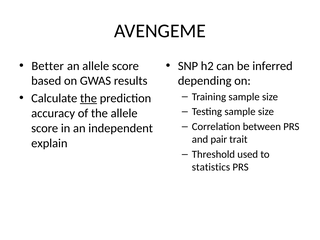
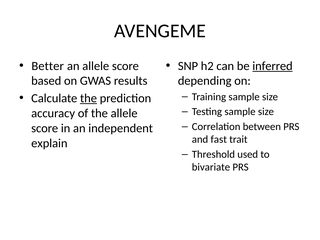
inferred underline: none -> present
pair: pair -> fast
statistics: statistics -> bivariate
